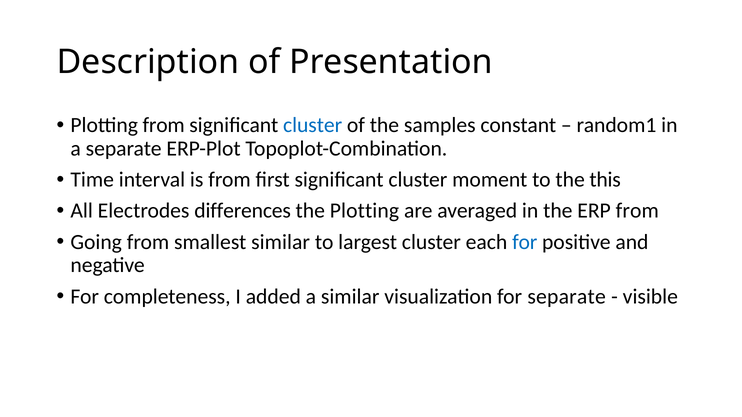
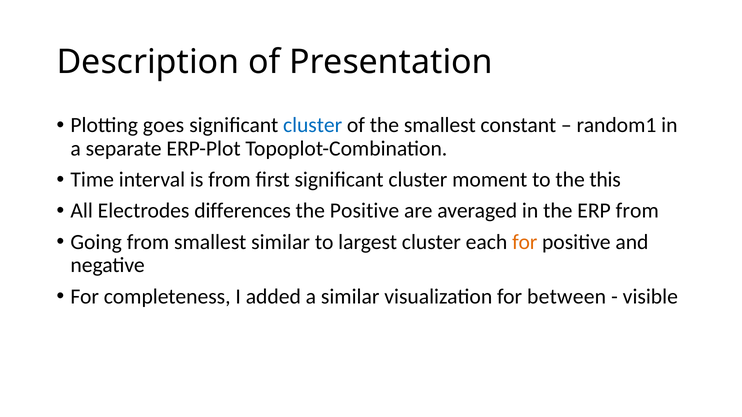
Plotting from: from -> goes
the samples: samples -> smallest
the Plotting: Plotting -> Positive
for at (525, 242) colour: blue -> orange
for separate: separate -> between
